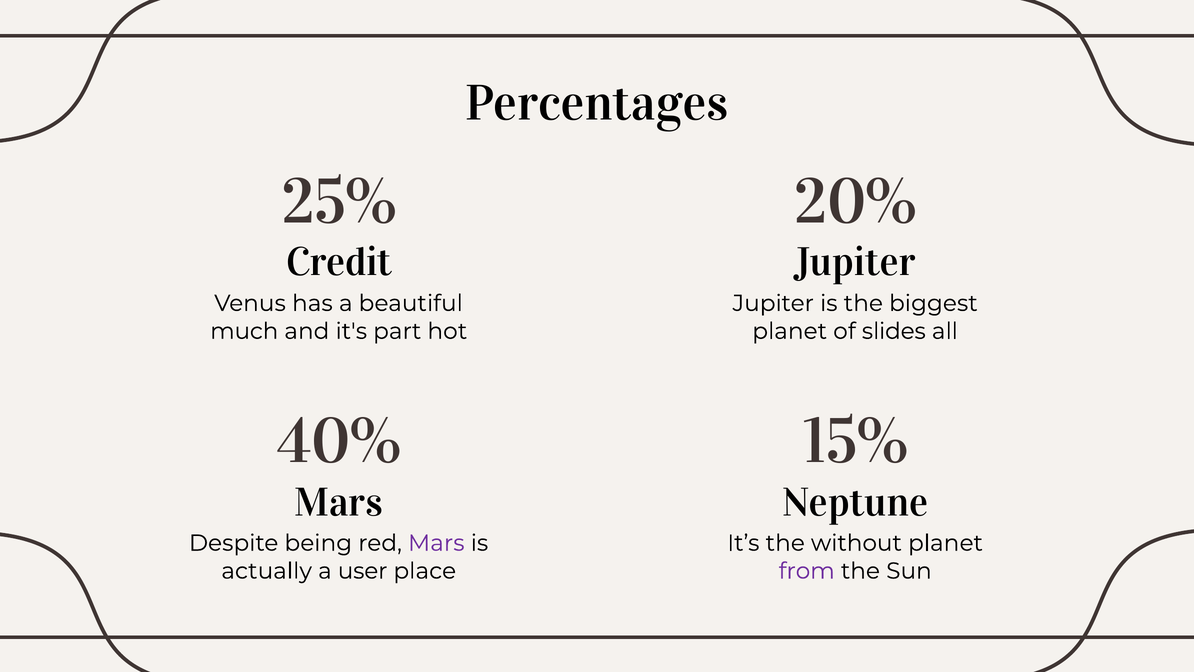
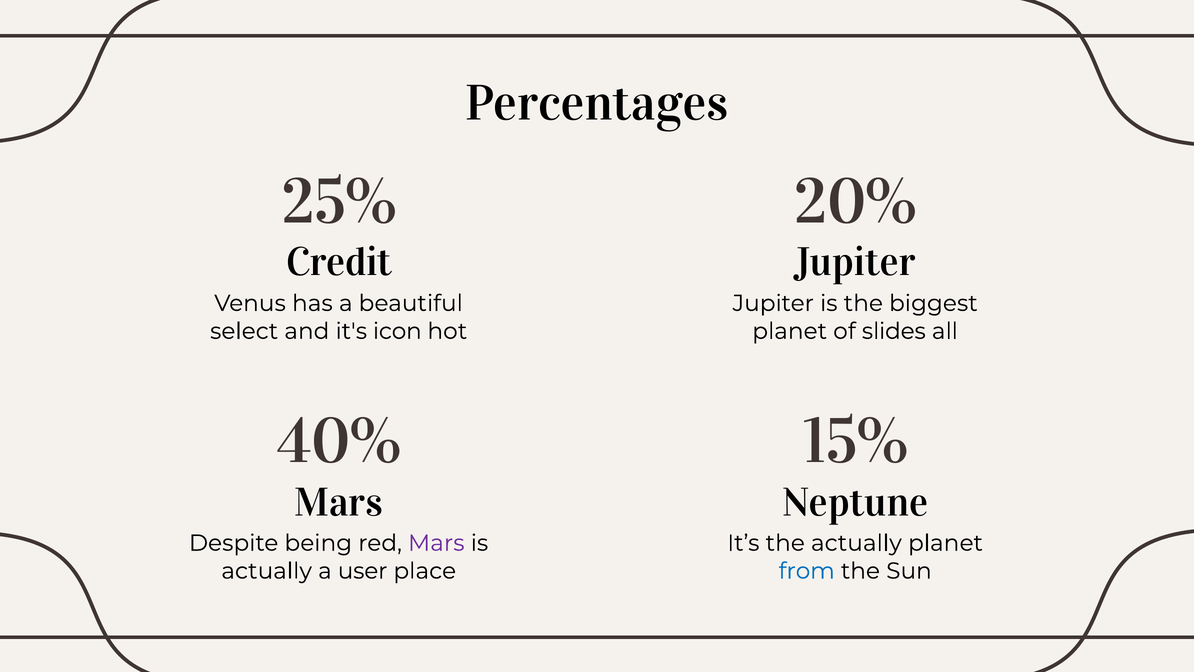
much: much -> select
part: part -> icon
the without: without -> actually
from colour: purple -> blue
